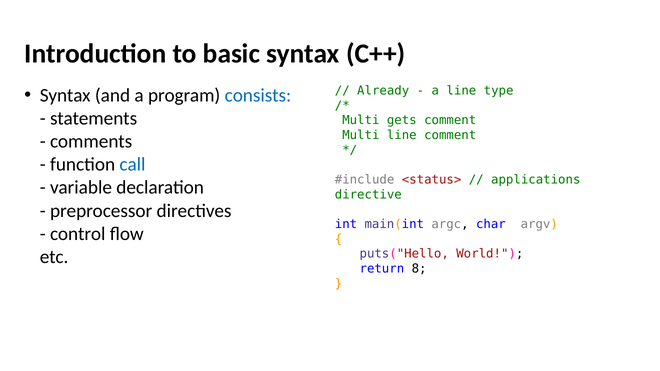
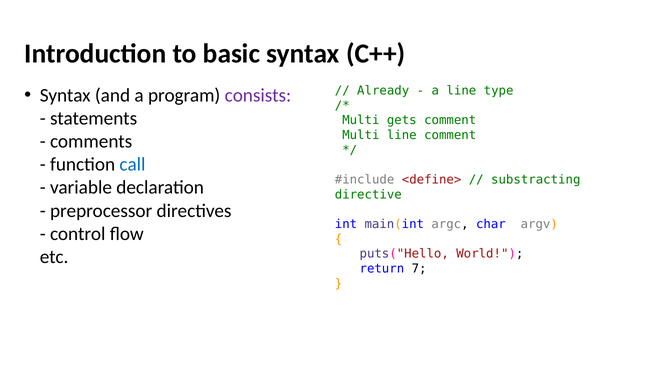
consists colour: blue -> purple
<status>: <status> -> <define>
applications: applications -> substracting
8: 8 -> 7
